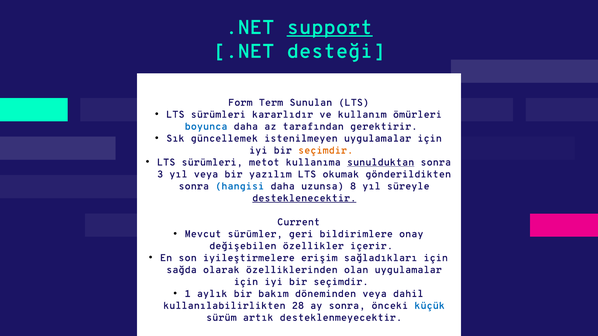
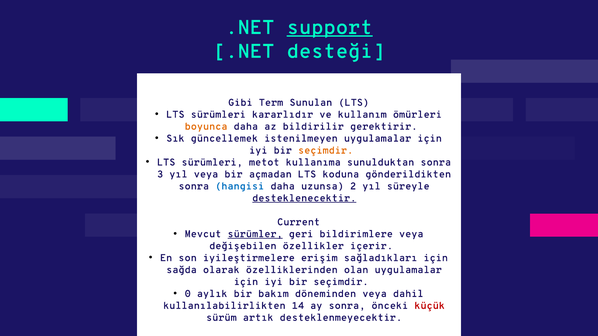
Form: Form -> Gibi
boyunca colour: blue -> orange
tarafından: tarafından -> bildirilir
sunulduktan underline: present -> none
yazılım: yazılım -> açmadan
okumak: okumak -> koduna
8: 8 -> 2
sürümler underline: none -> present
bildirimlere onay: onay -> veya
1: 1 -> 0
28: 28 -> 14
küçük colour: blue -> red
